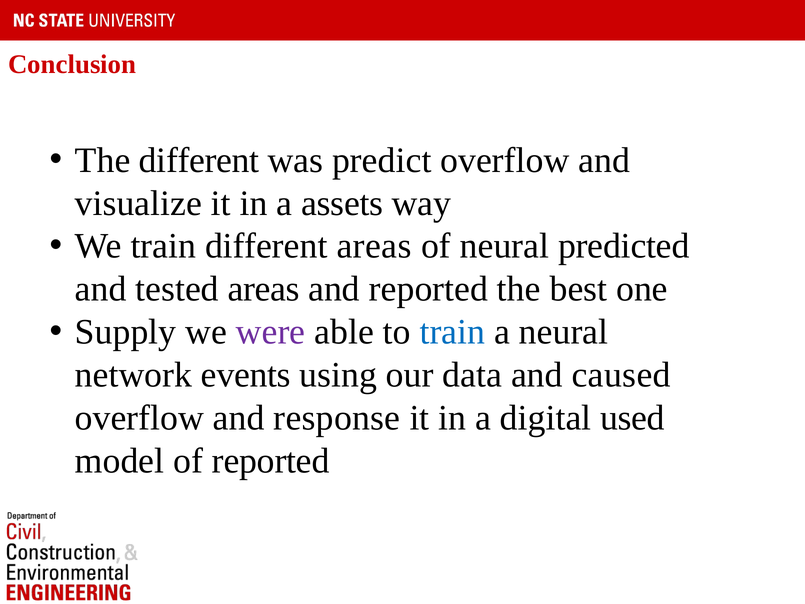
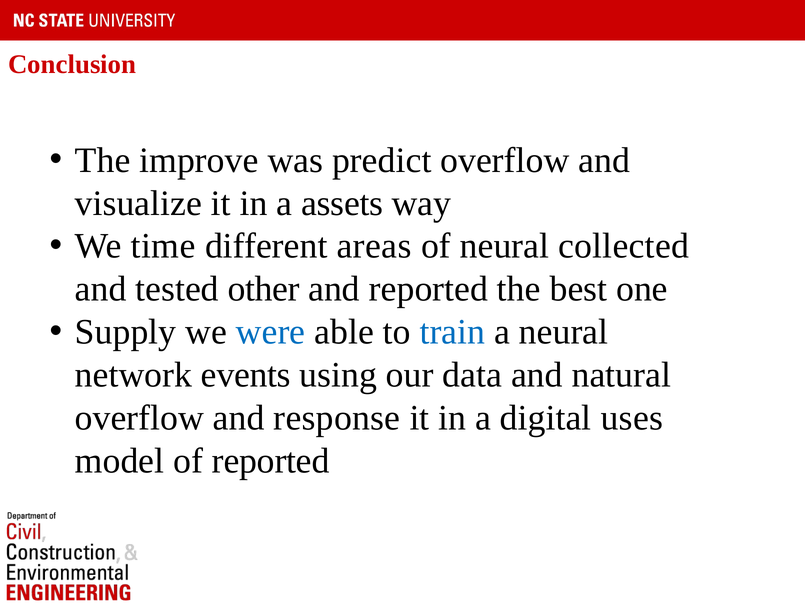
The different: different -> improve
We train: train -> time
predicted: predicted -> collected
tested areas: areas -> other
were colour: purple -> blue
caused: caused -> natural
used: used -> uses
